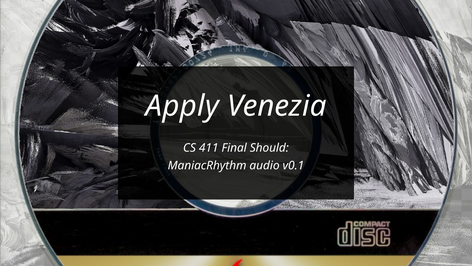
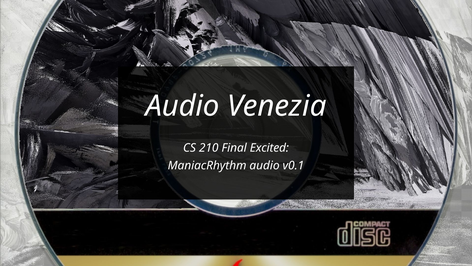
Apply at (182, 106): Apply -> Audio
411: 411 -> 210
Should: Should -> Excited
